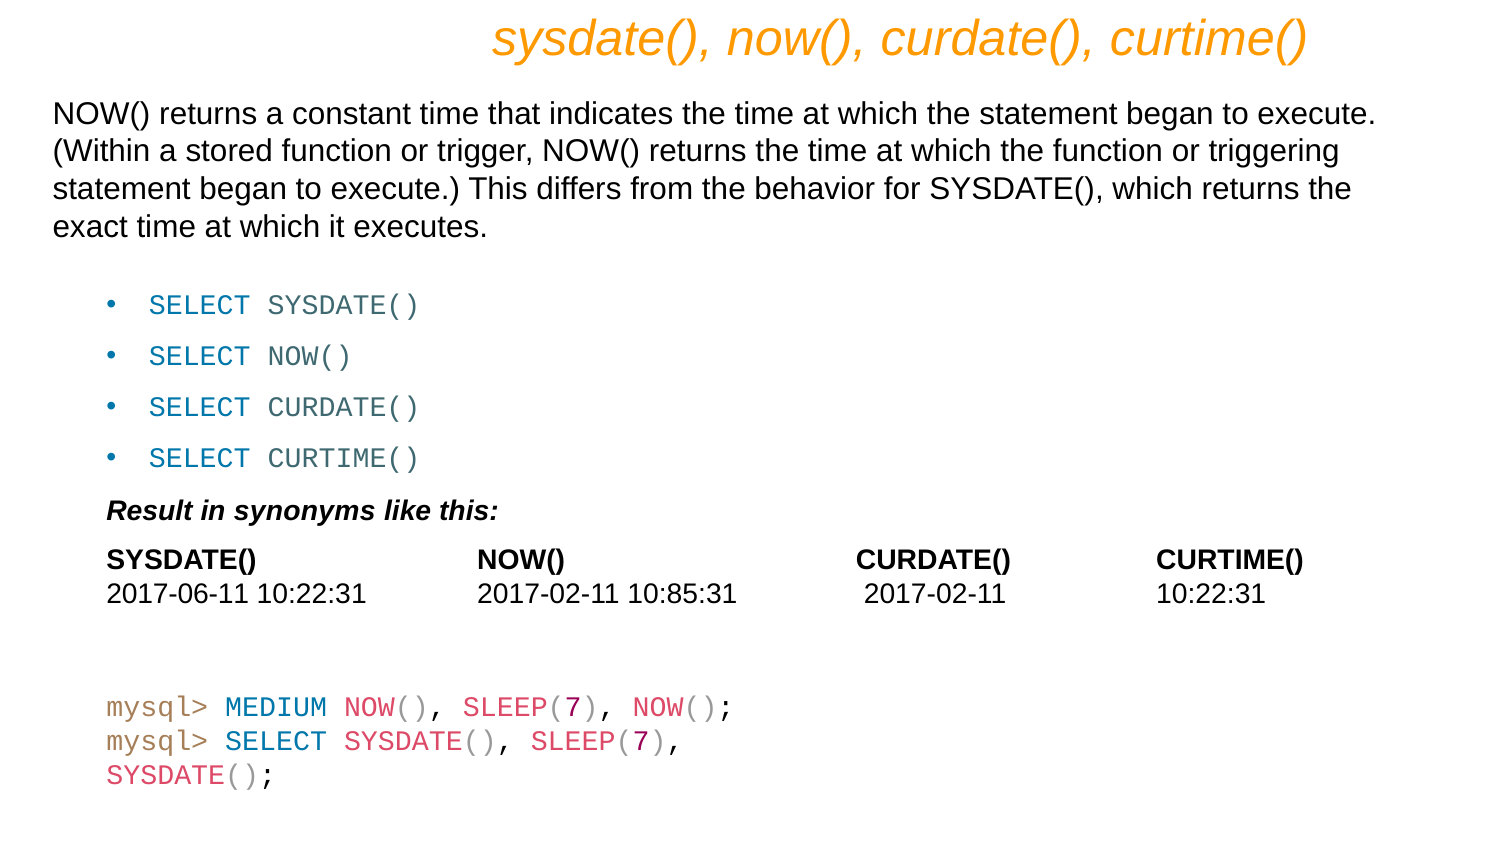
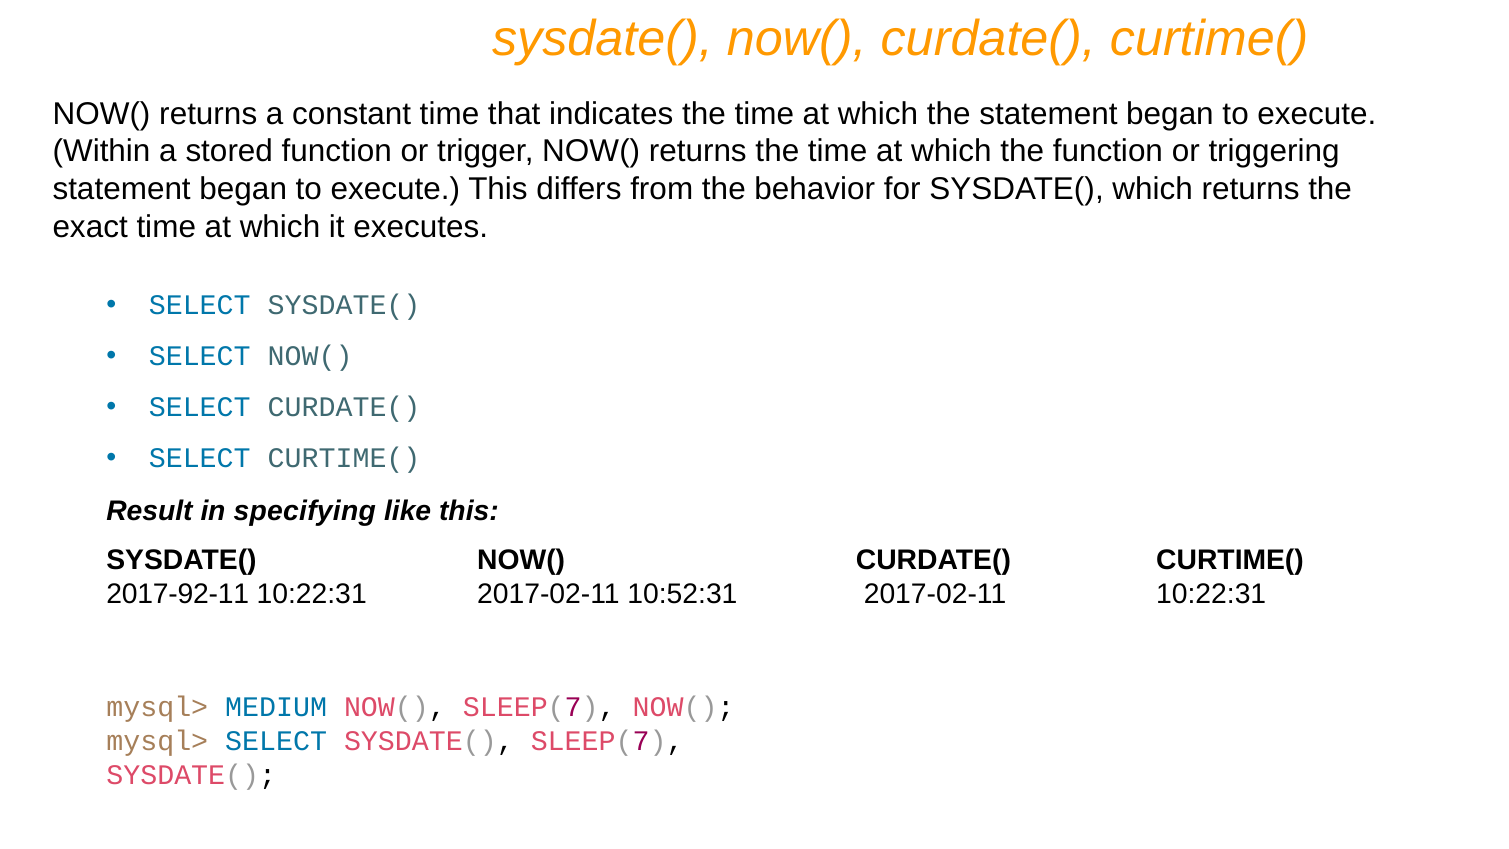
synonyms: synonyms -> specifying
2017-06-11: 2017-06-11 -> 2017-92-11
10:85:31: 10:85:31 -> 10:52:31
